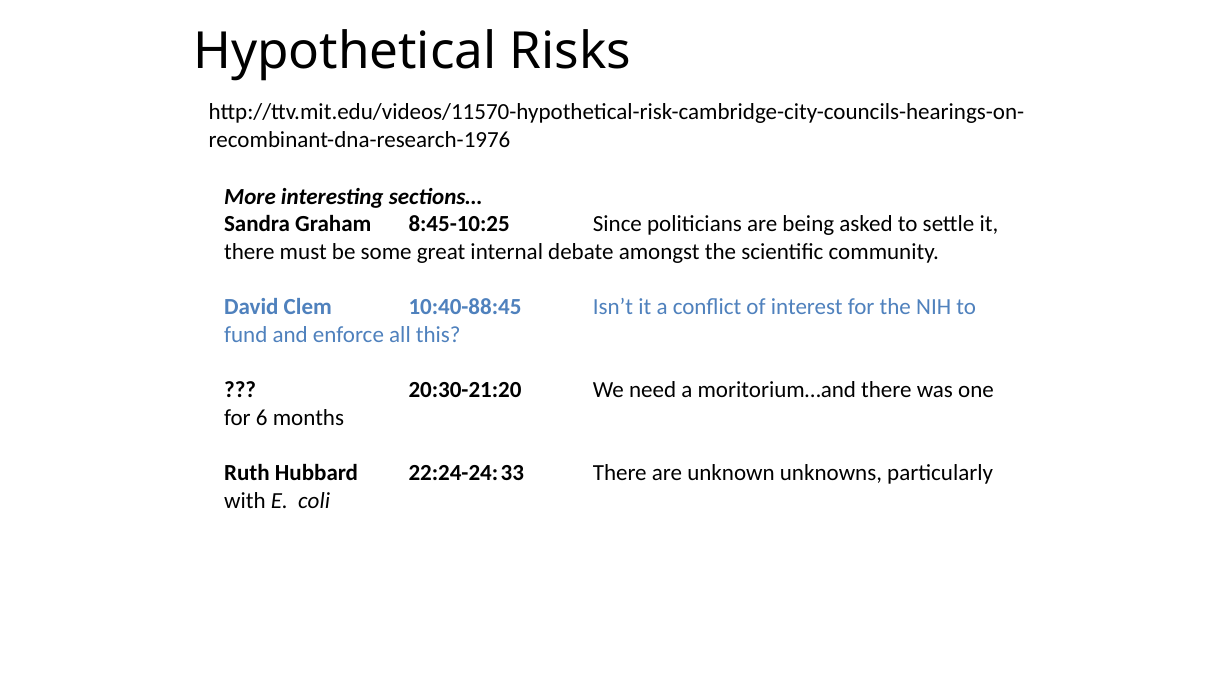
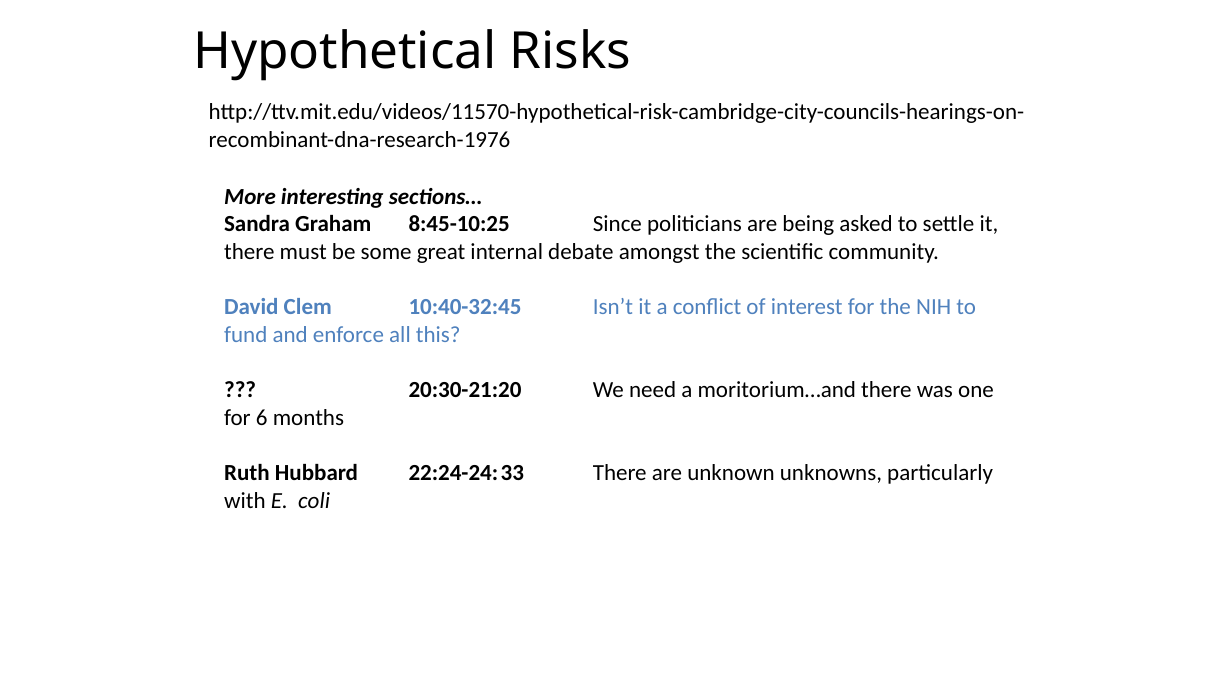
10:40-88:45: 10:40-88:45 -> 10:40-32:45
